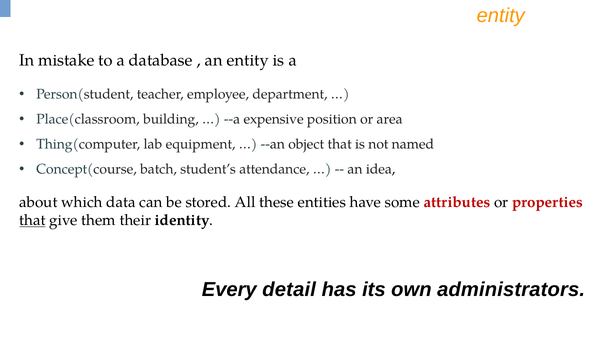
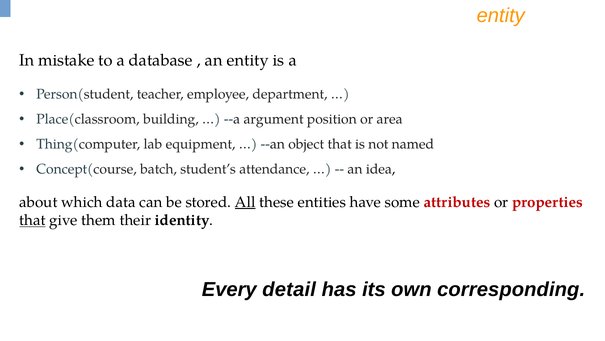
expensive: expensive -> argument
All underline: none -> present
administrators: administrators -> corresponding
